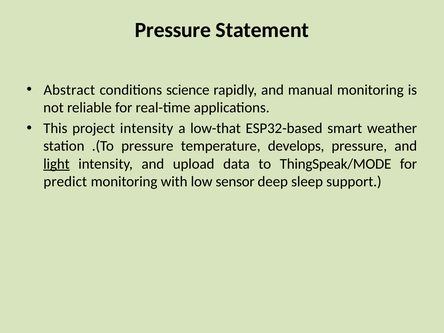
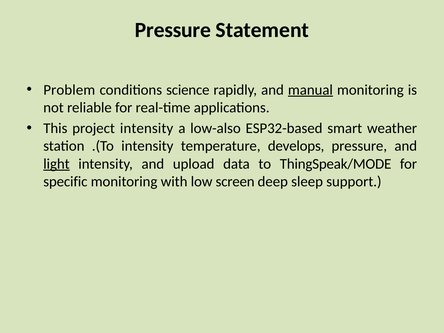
Abstract: Abstract -> Problem
manual underline: none -> present
low-that: low-that -> low-also
.(To pressure: pressure -> intensity
predict: predict -> specific
sensor: sensor -> screen
